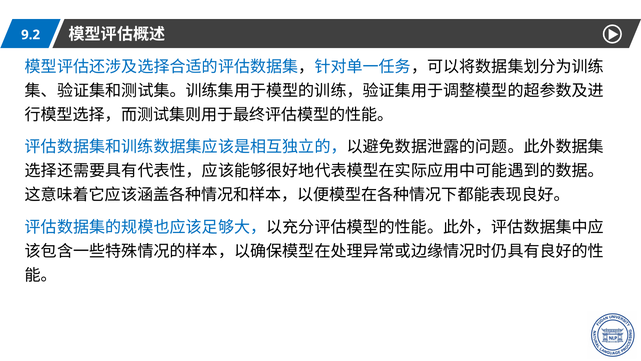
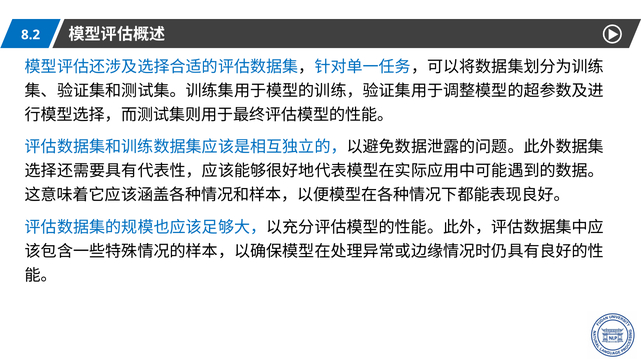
9.2: 9.2 -> 8.2
